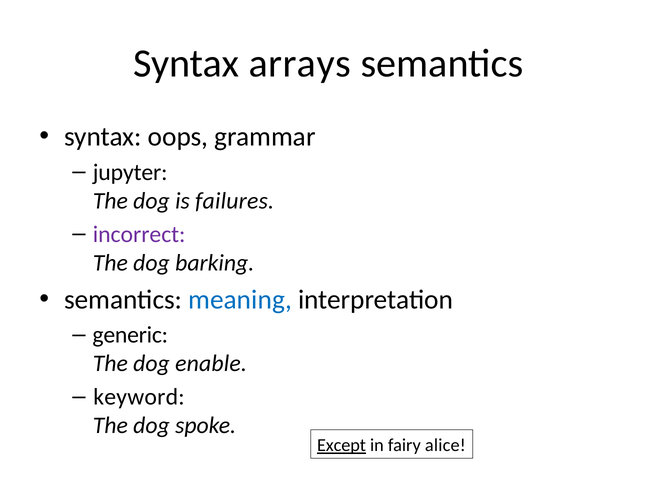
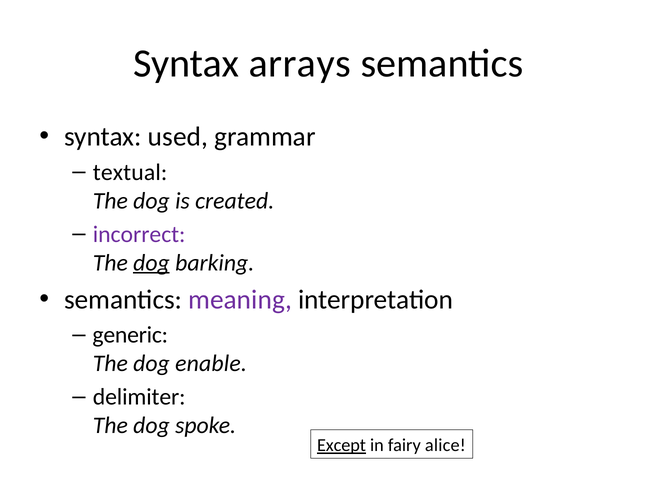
oops: oops -> used
jupyter: jupyter -> textual
failures: failures -> created
dog at (152, 263) underline: none -> present
meaning colour: blue -> purple
keyword: keyword -> delimiter
